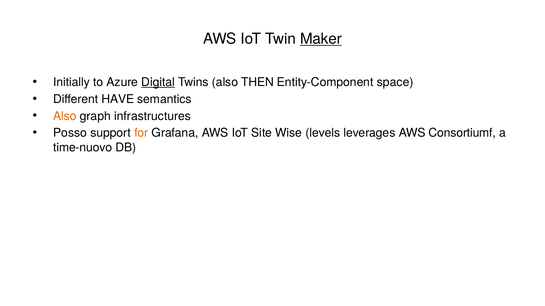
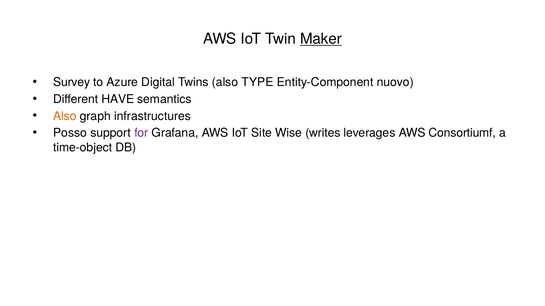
Initially: Initially -> Survey
Digital underline: present -> none
THEN: THEN -> TYPE
space: space -> nuovo
for colour: orange -> purple
levels: levels -> writes
time-nuovo: time-nuovo -> time-object
